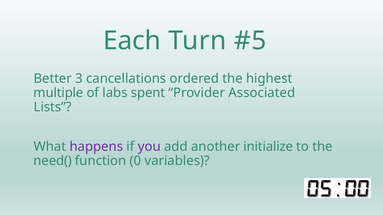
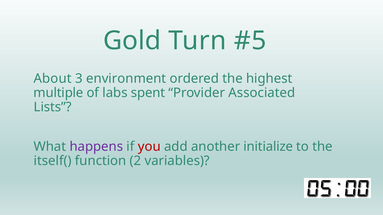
Each: Each -> Gold
Better: Better -> About
cancellations: cancellations -> environment
you colour: purple -> red
need(: need( -> itself(
0: 0 -> 2
